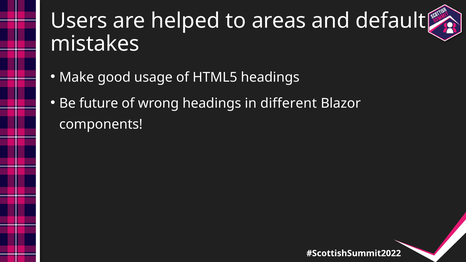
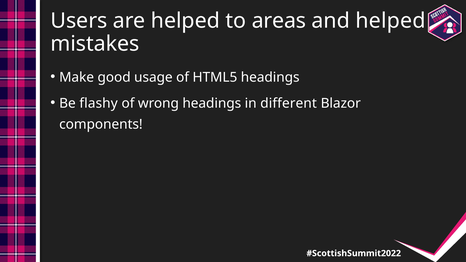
and default: default -> helped
future: future -> flashy
